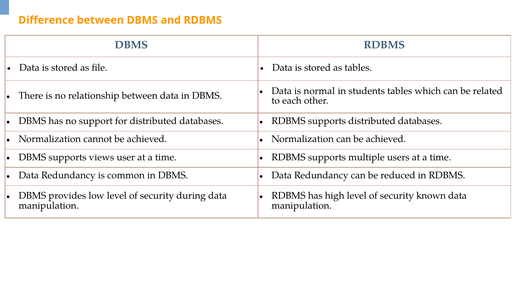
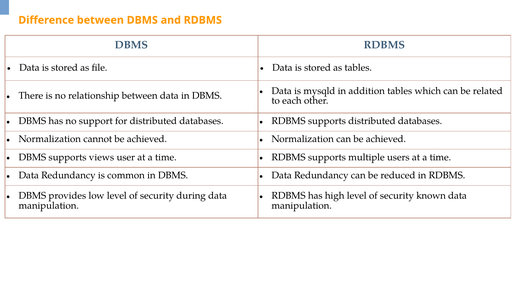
normal: normal -> mysqld
students: students -> addition
